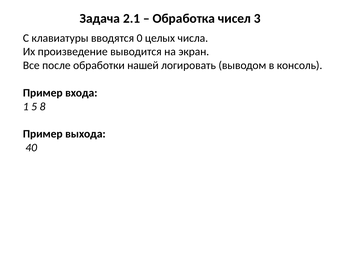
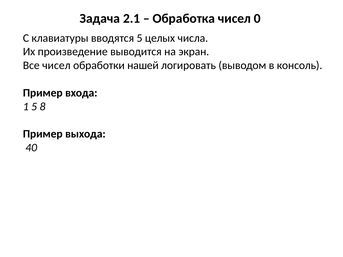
3: 3 -> 0
вводятся 0: 0 -> 5
Все после: после -> чисел
